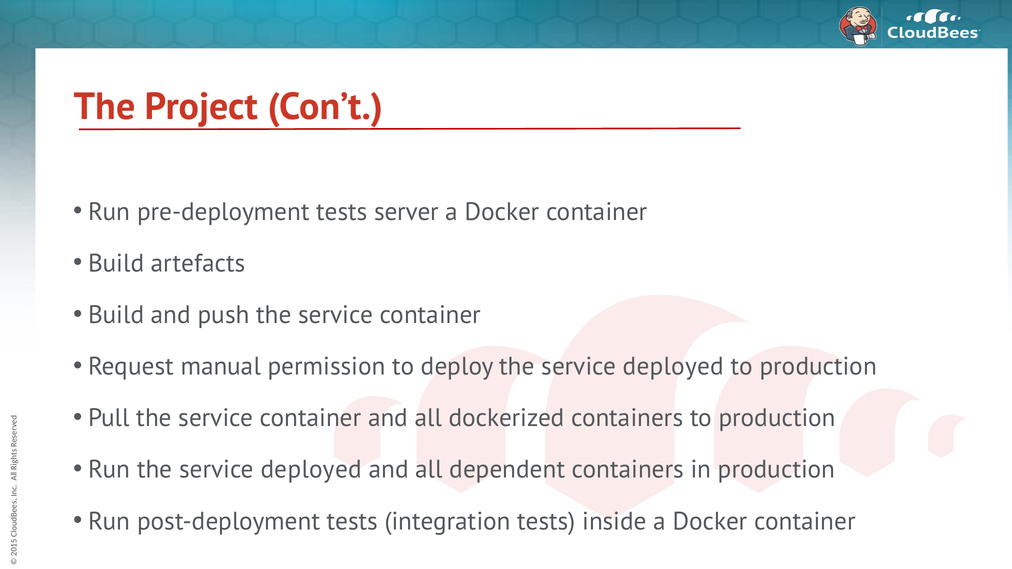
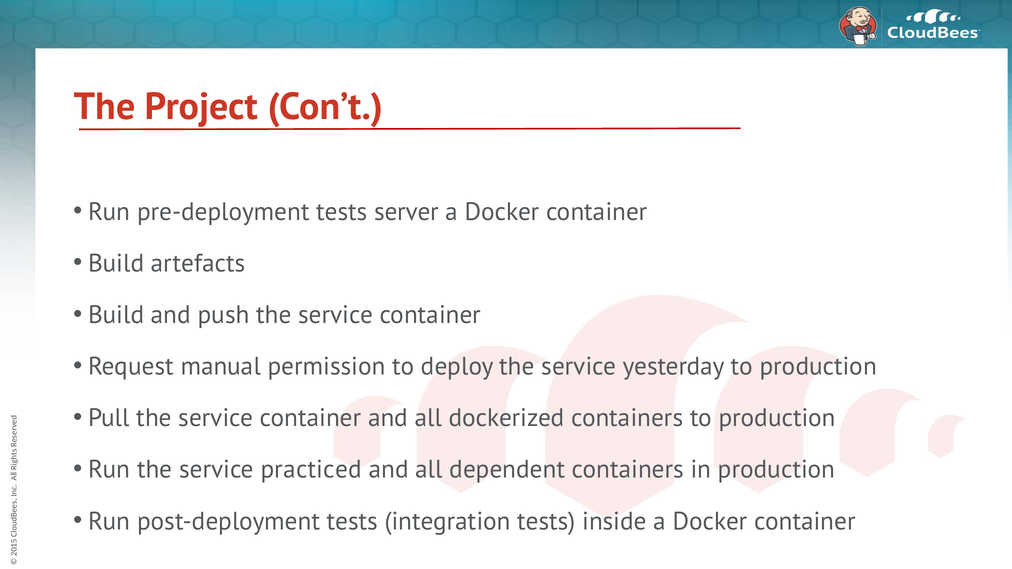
deploy the service deployed: deployed -> yesterday
Run the service deployed: deployed -> practiced
